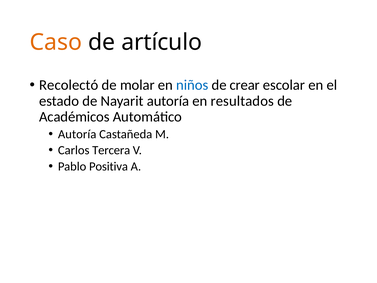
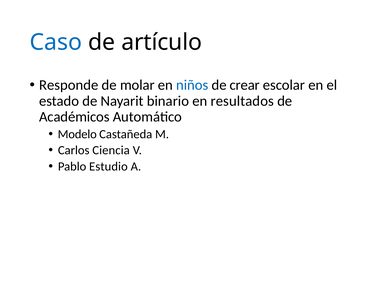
Caso colour: orange -> blue
Recolectó: Recolectó -> Responde
Nayarit autoría: autoría -> binario
Autoría at (77, 134): Autoría -> Modelo
Tercera: Tercera -> Ciencia
Positiva: Positiva -> Estudio
